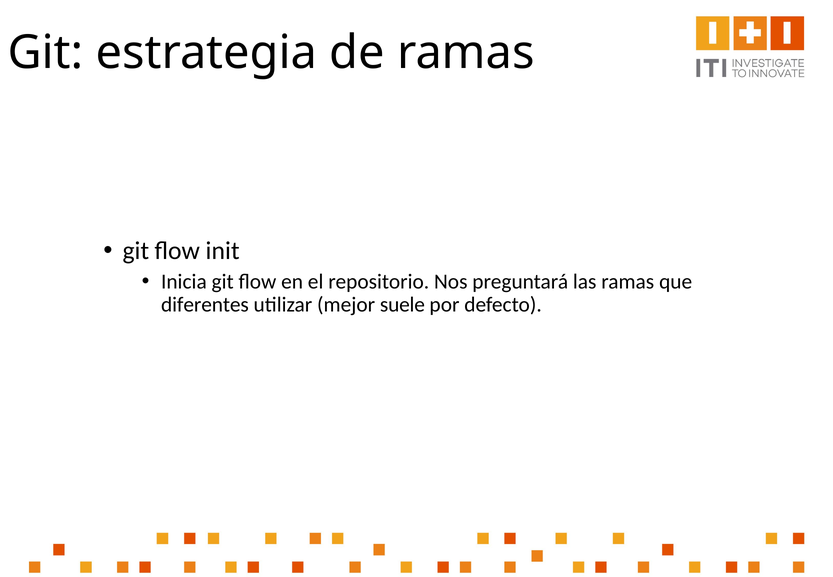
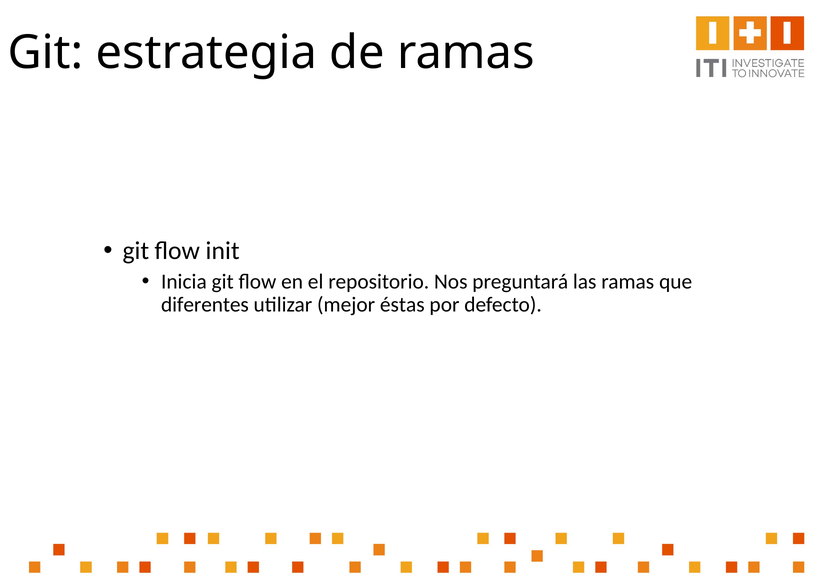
suele: suele -> éstas
